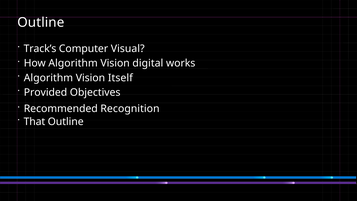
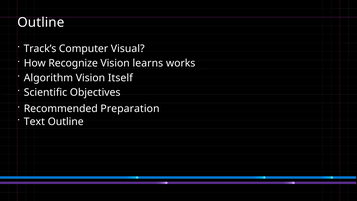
How Algorithm: Algorithm -> Recognize
digital: digital -> learns
Provided: Provided -> Scientific
Recognition: Recognition -> Preparation
That: That -> Text
